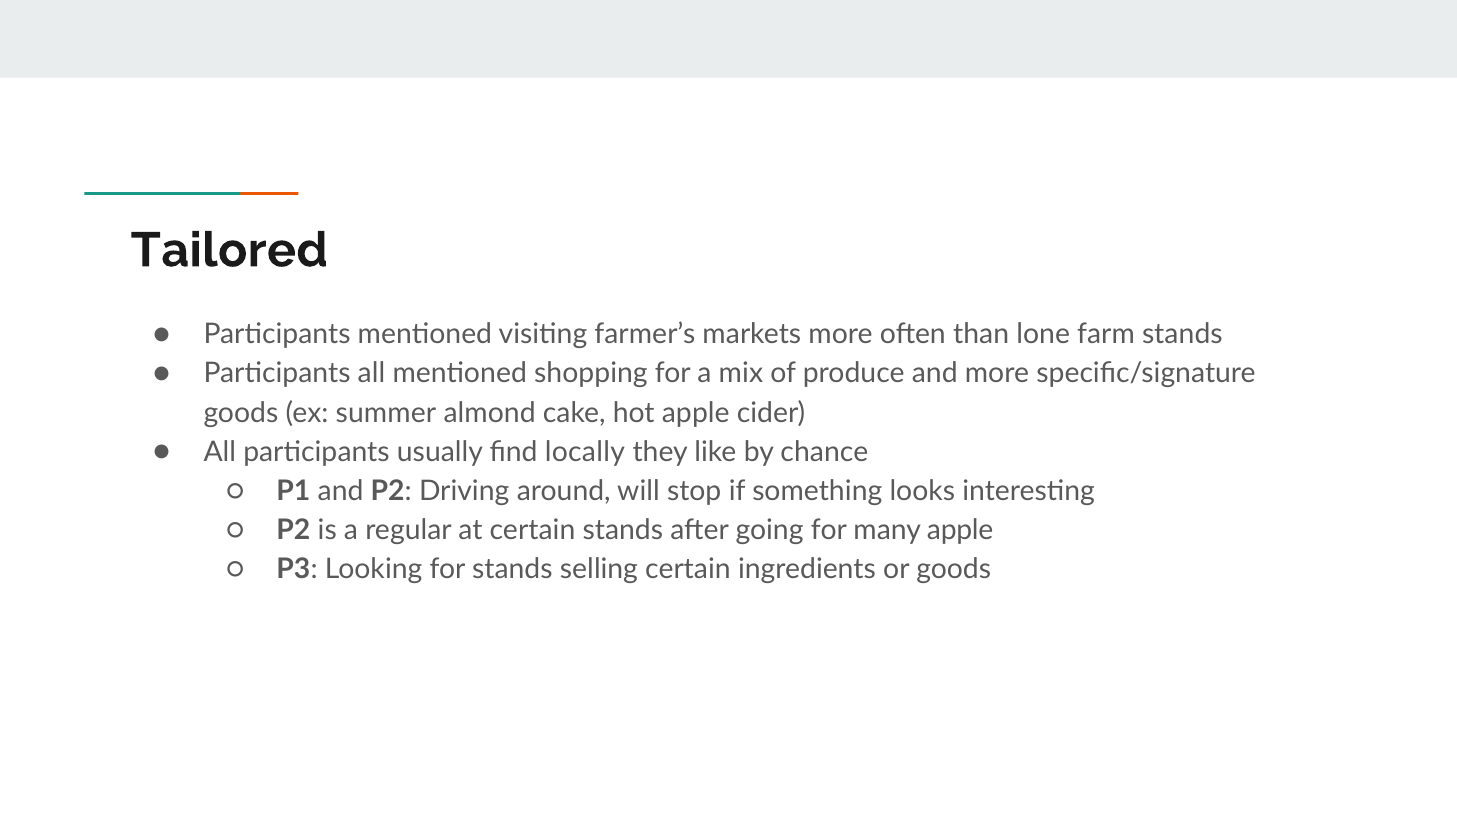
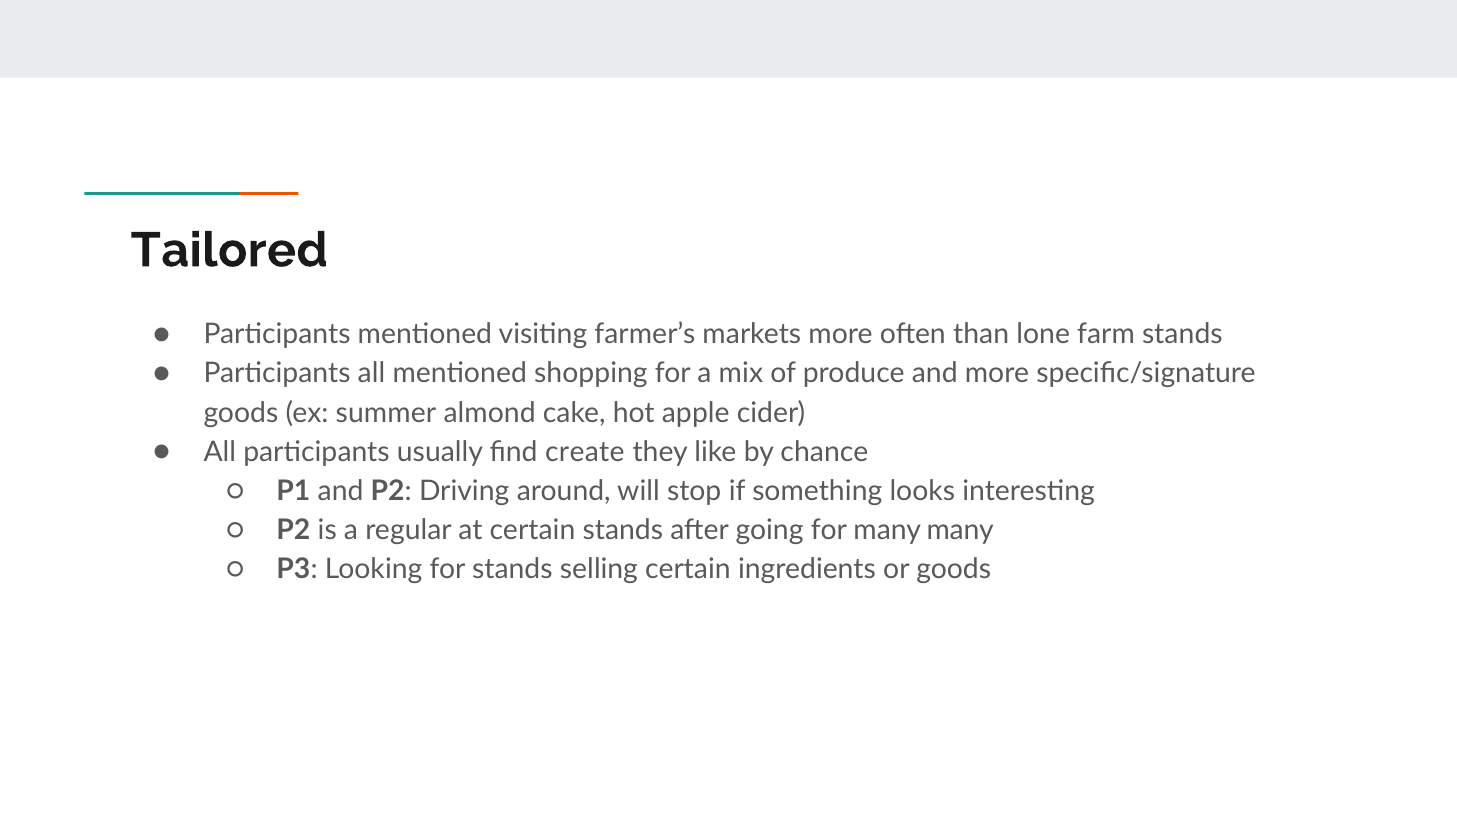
locally: locally -> create
many apple: apple -> many
